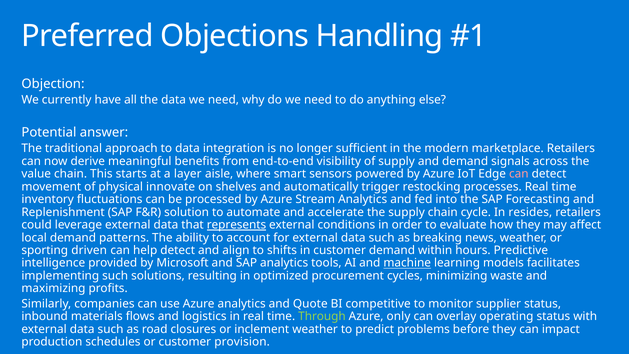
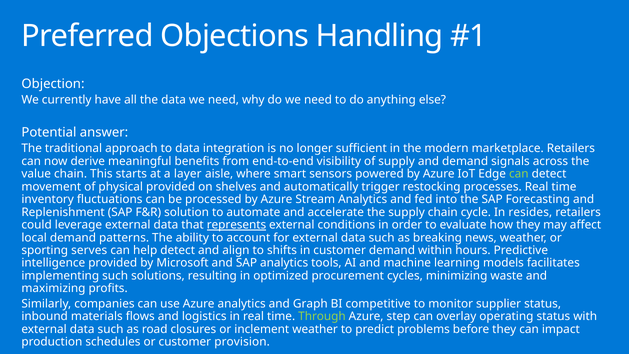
can at (519, 174) colour: pink -> light green
physical innovate: innovate -> provided
driven: driven -> serves
machine underline: present -> none
Quote: Quote -> Graph
only: only -> step
